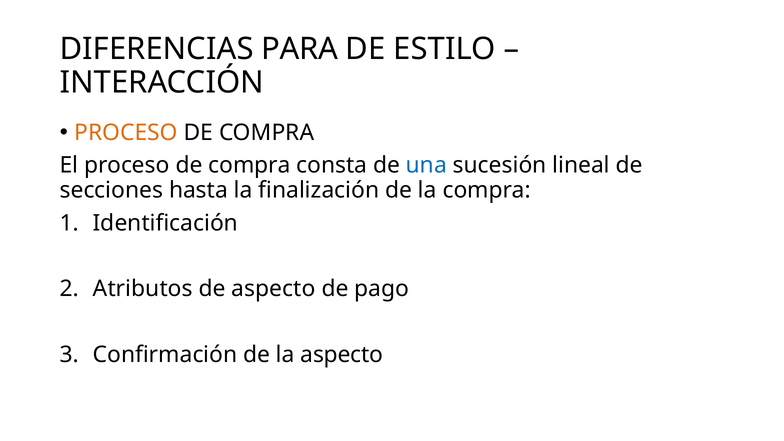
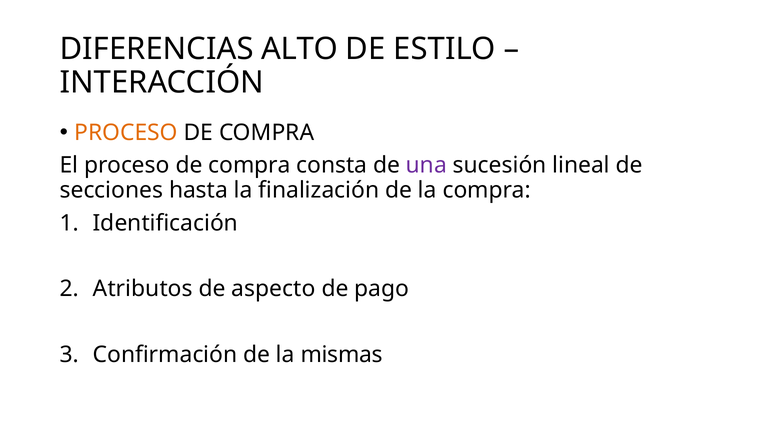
PARA: PARA -> ALTO
una colour: blue -> purple
la aspecto: aspecto -> mismas
